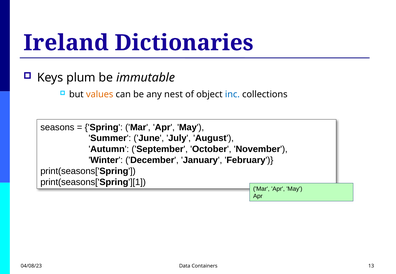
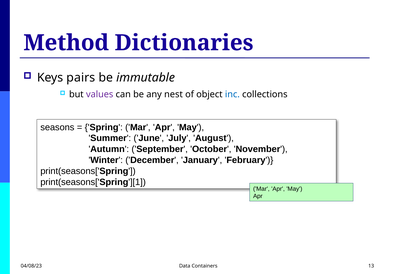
Ireland: Ireland -> Method
plum: plum -> pairs
values colour: orange -> purple
